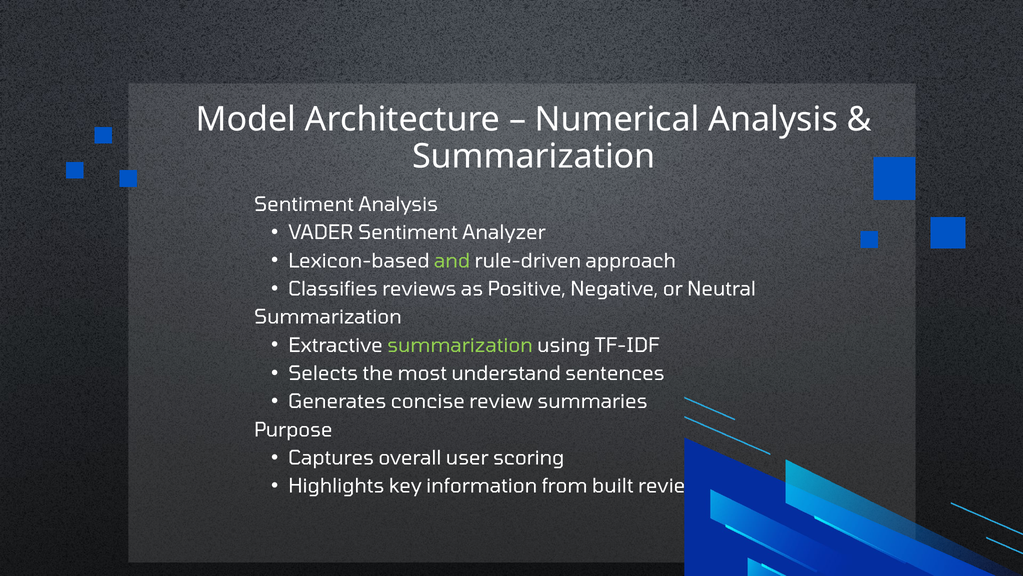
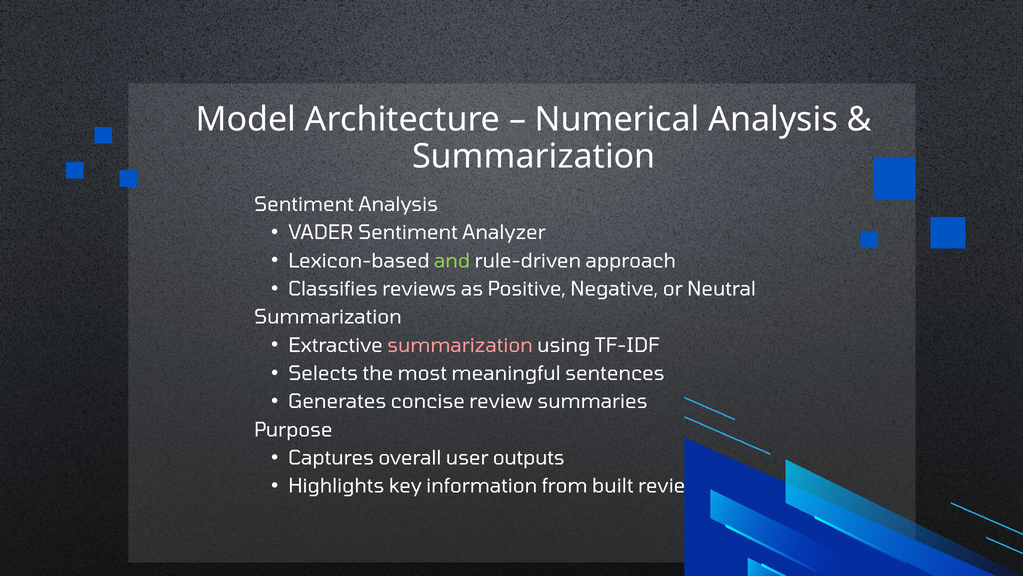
summarization at (460, 345) colour: light green -> pink
understand: understand -> meaningful
scoring: scoring -> outputs
